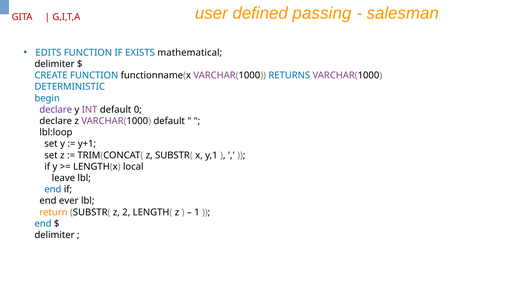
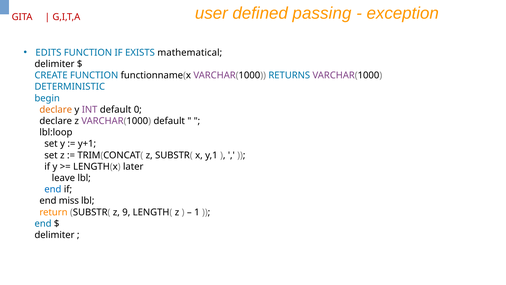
salesman: salesman -> exception
declare at (56, 110) colour: purple -> orange
local: local -> later
ever: ever -> miss
2: 2 -> 9
